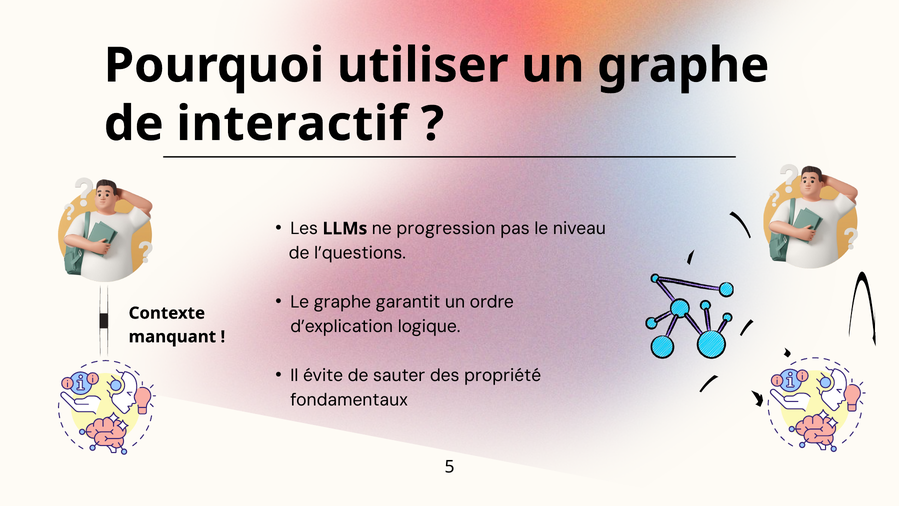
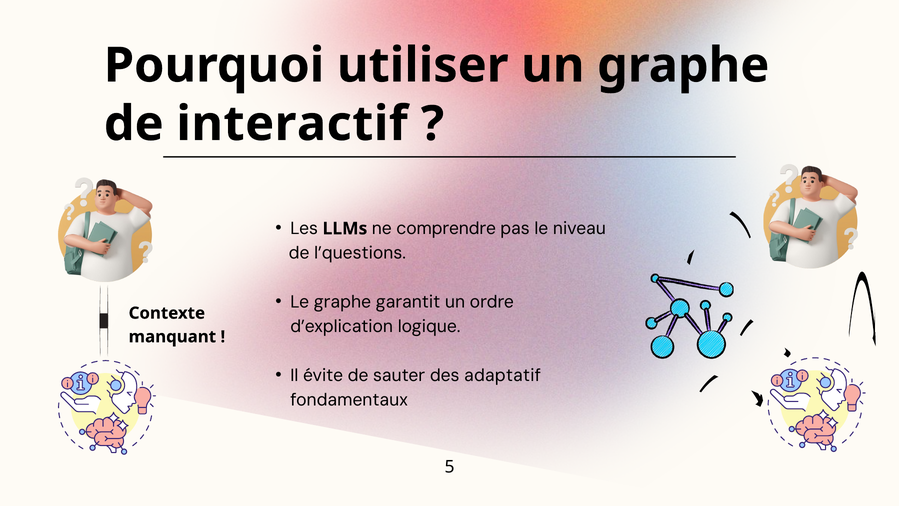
progression: progression -> comprendre
propriété: propriété -> adaptatif
